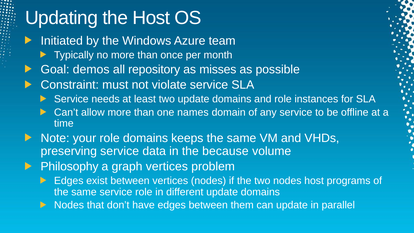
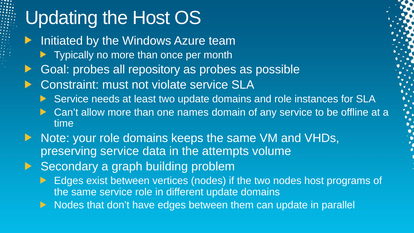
Goal demos: demos -> probes
as misses: misses -> probes
because: because -> attempts
Philosophy: Philosophy -> Secondary
graph vertices: vertices -> building
